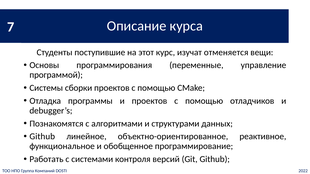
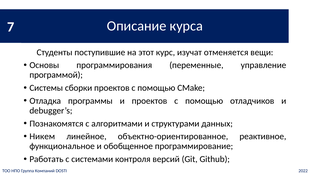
Github at (42, 137): Github -> Никем
